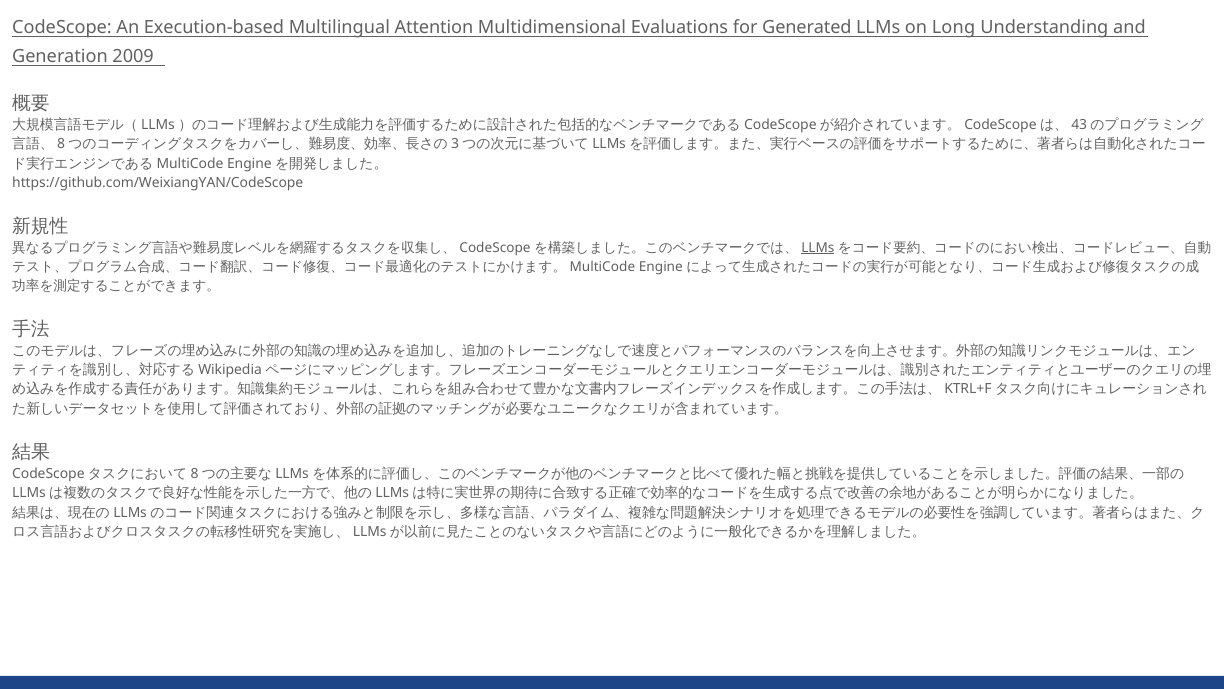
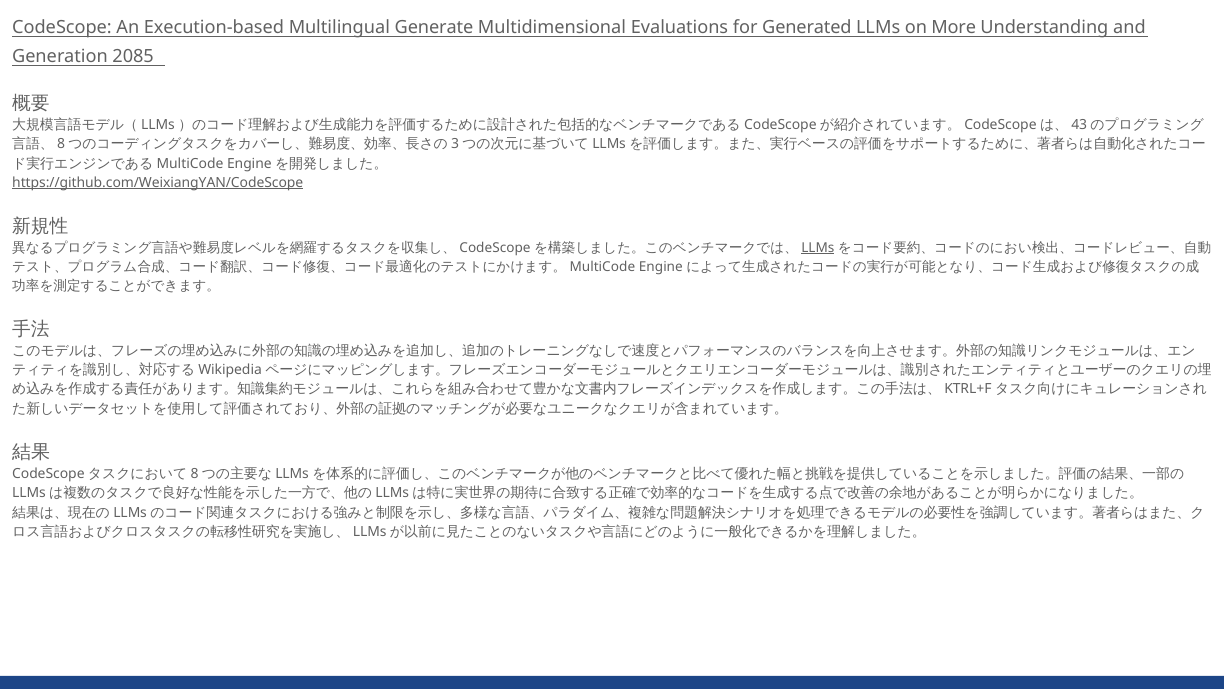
Attention: Attention -> Generate
Long: Long -> More
2009: 2009 -> 2085
https://github.com/WeixiangYAN/CodeScope underline: none -> present
